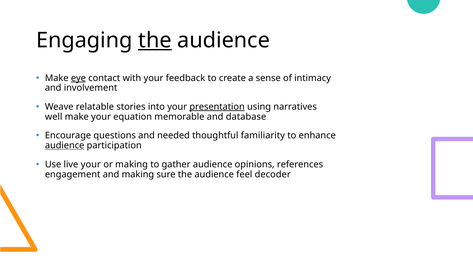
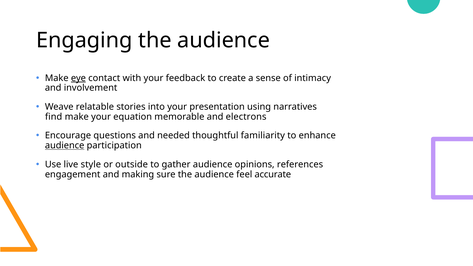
the at (155, 40) underline: present -> none
presentation underline: present -> none
well: well -> find
database: database -> electrons
live your: your -> style
or making: making -> outside
decoder: decoder -> accurate
